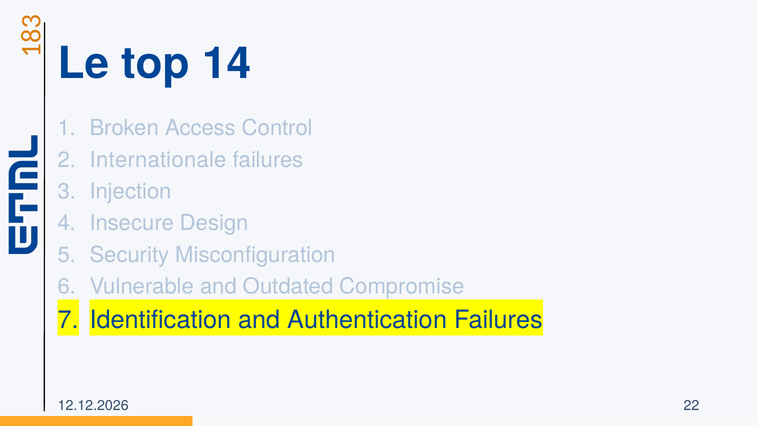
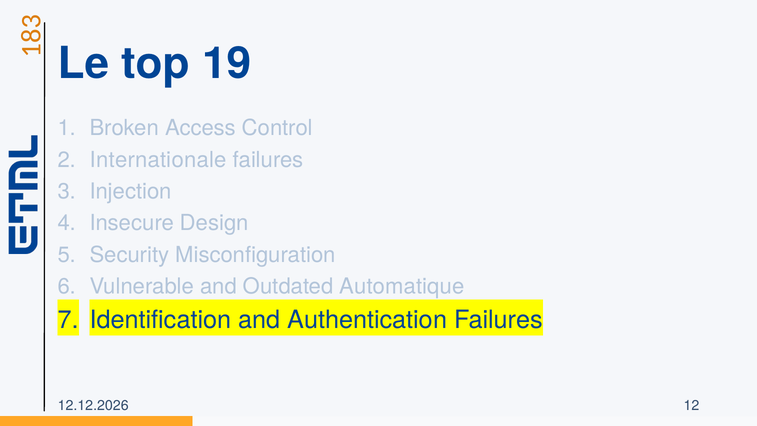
14: 14 -> 19
Compromise: Compromise -> Automatique
22: 22 -> 12
